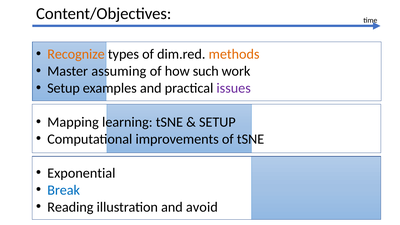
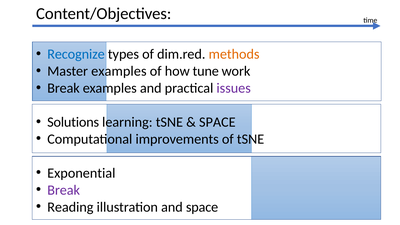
Recognize colour: orange -> blue
Master assuming: assuming -> examples
such: such -> tune
Setup at (63, 88): Setup -> Break
Mapping: Mapping -> Solutions
SETUP at (217, 122): SETUP -> SPACE
Break at (64, 190) colour: blue -> purple
and avoid: avoid -> space
